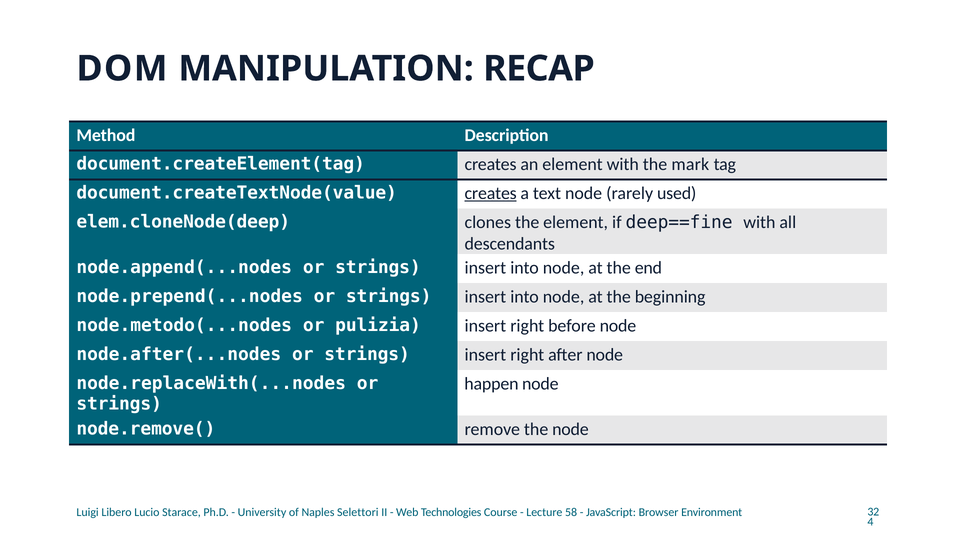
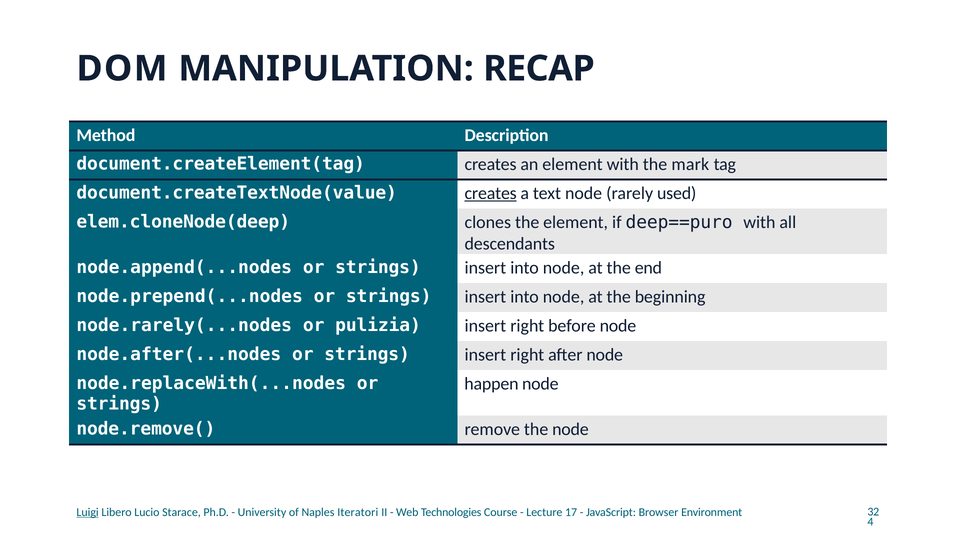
deep==fine: deep==fine -> deep==puro
node.metodo(...nodes: node.metodo(...nodes -> node.rarely(...nodes
Luigi underline: none -> present
Selettori: Selettori -> Iteratori
58: 58 -> 17
